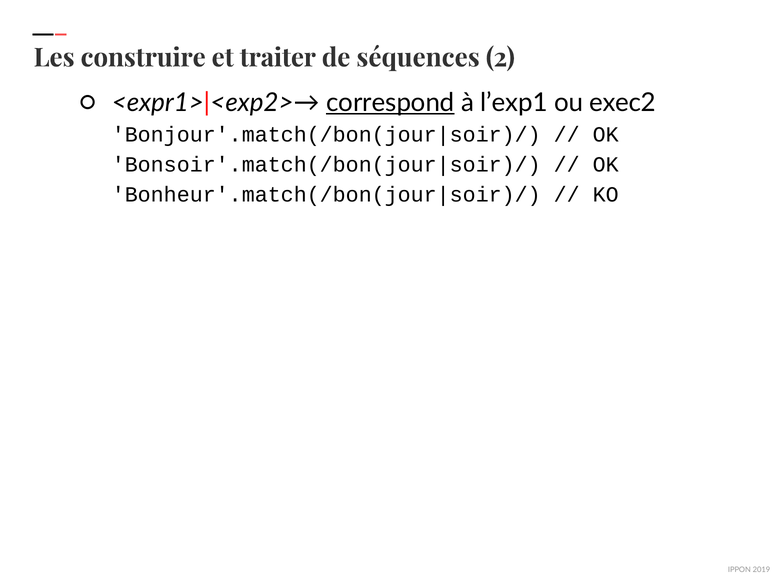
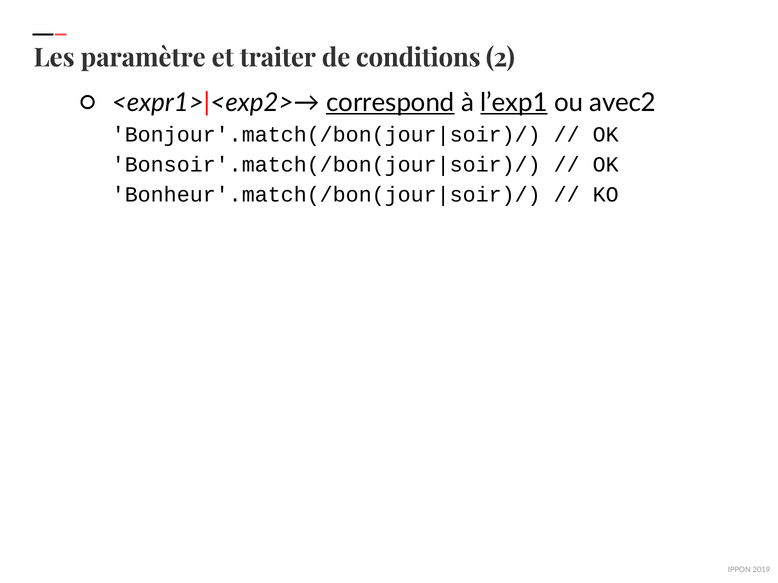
construire: construire -> paramètre
séquences: séquences -> conditions
l’exp1 underline: none -> present
exec2: exec2 -> avec2
